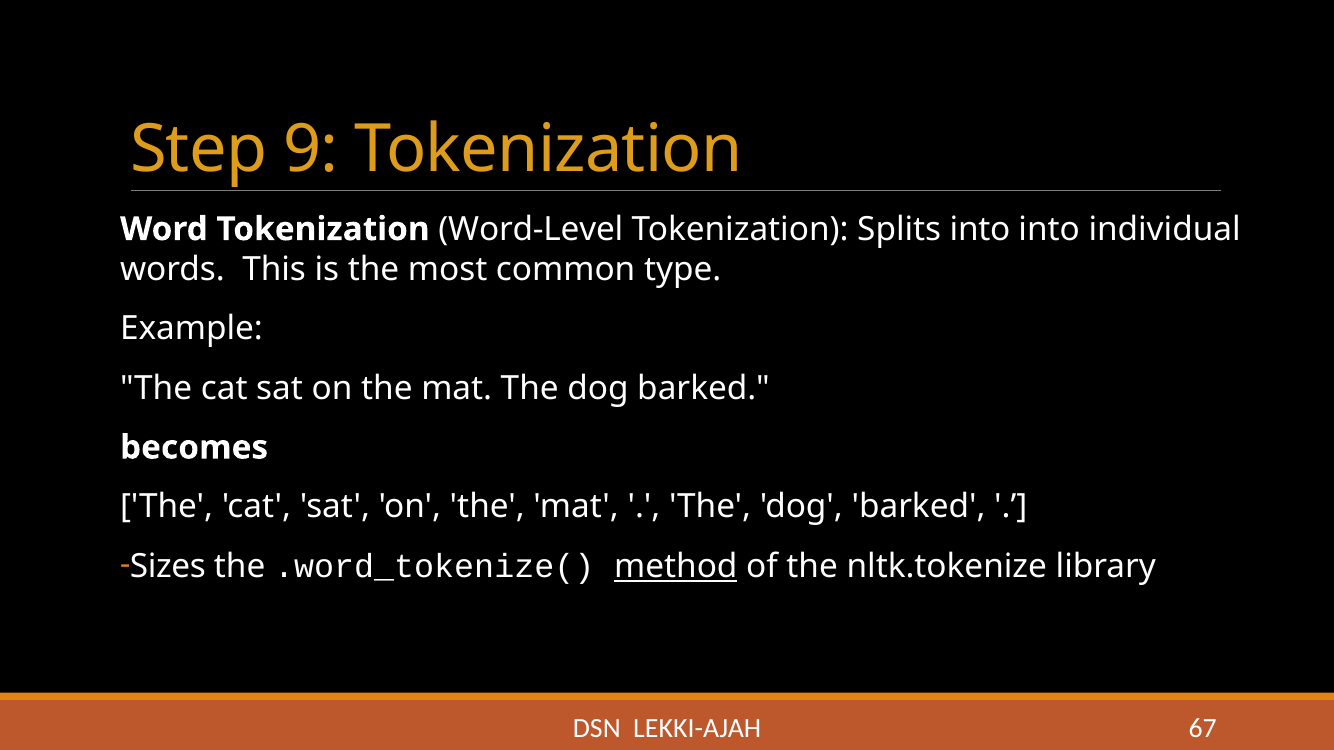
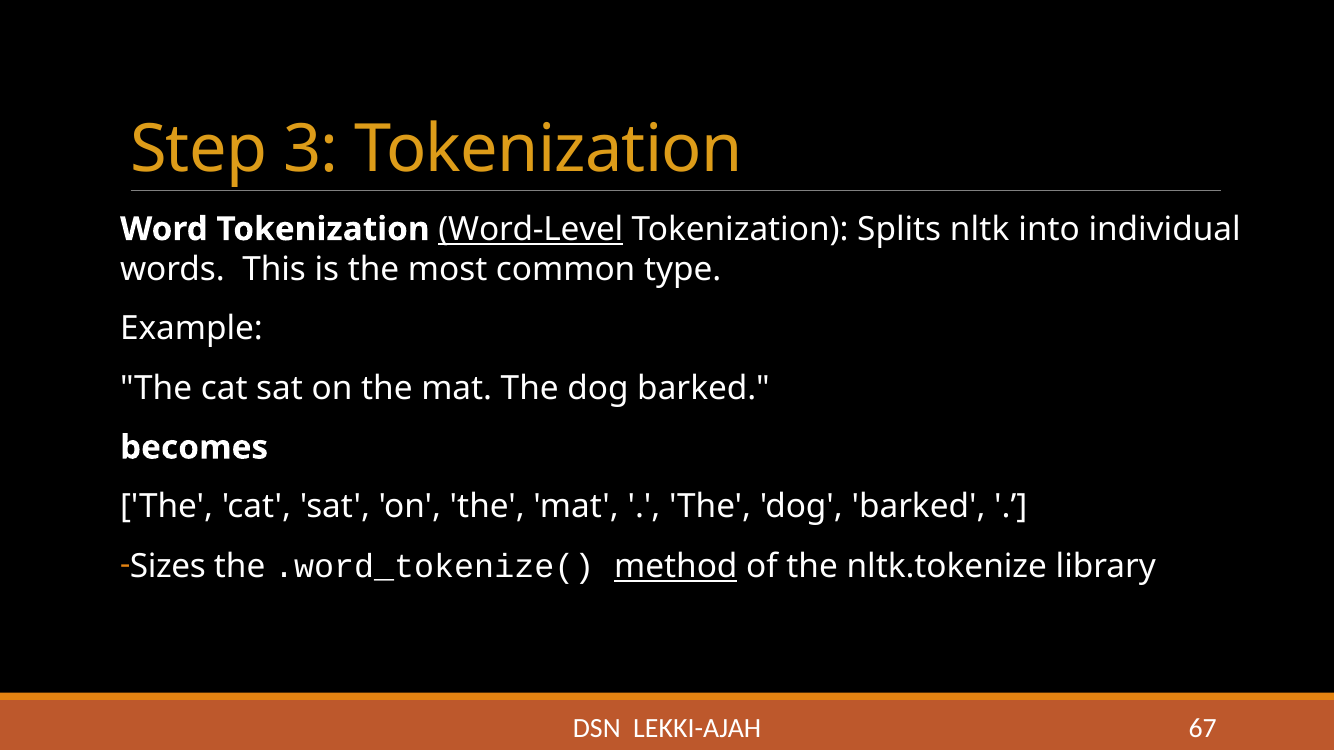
9: 9 -> 3
Word-Level underline: none -> present
Splits into: into -> nltk
